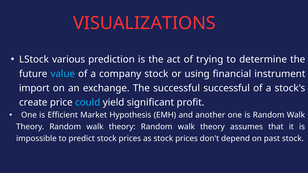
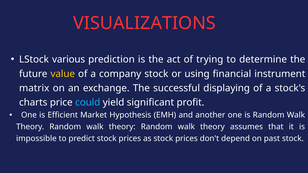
value colour: light blue -> yellow
import: import -> matrix
successful successful: successful -> displaying
create: create -> charts
